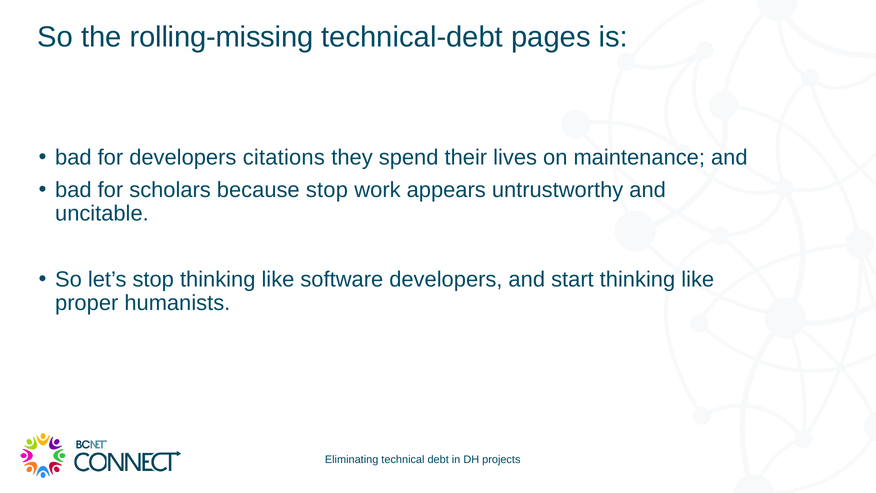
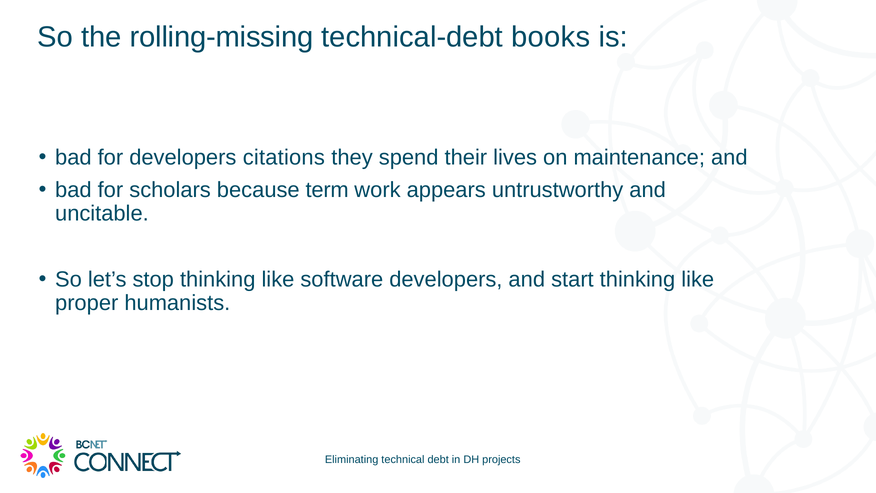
pages: pages -> books
because stop: stop -> term
